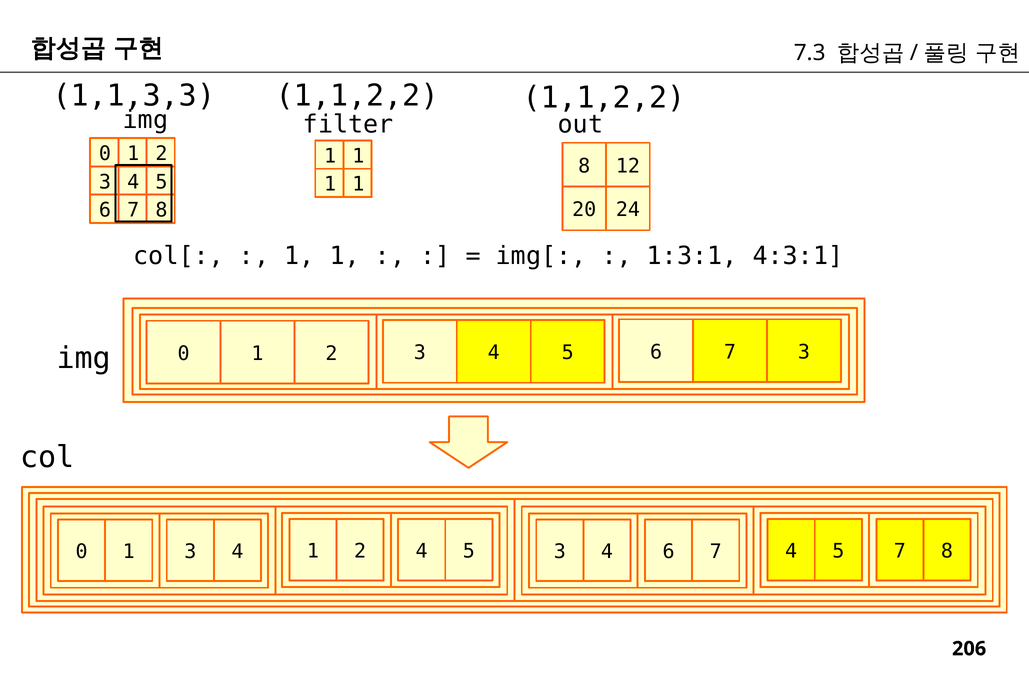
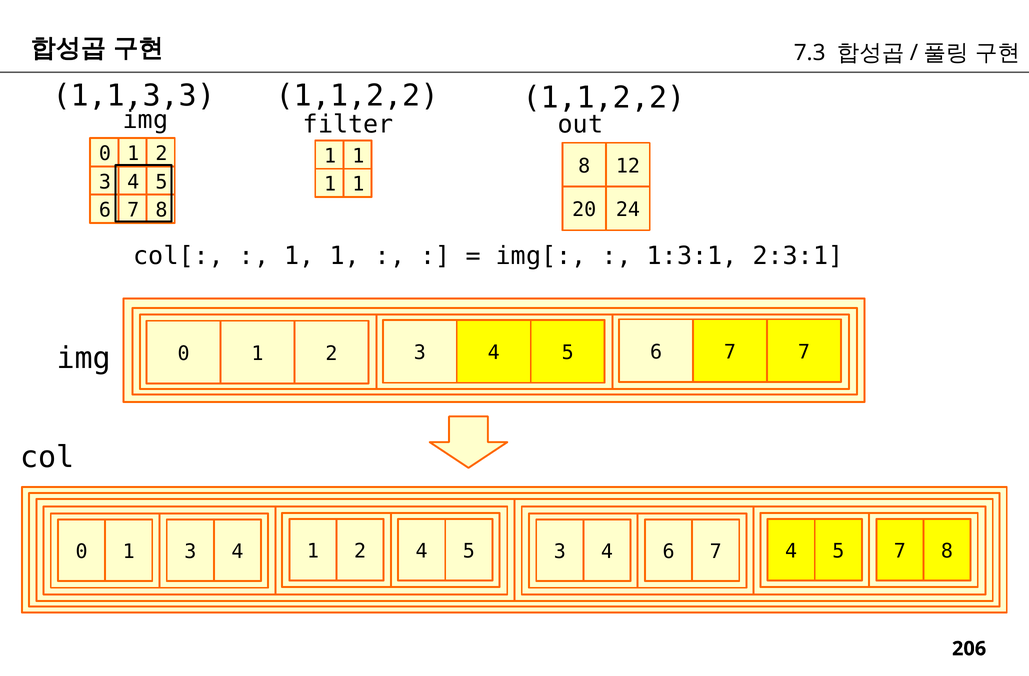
4:3:1: 4:3:1 -> 2:3:1
7 3: 3 -> 7
